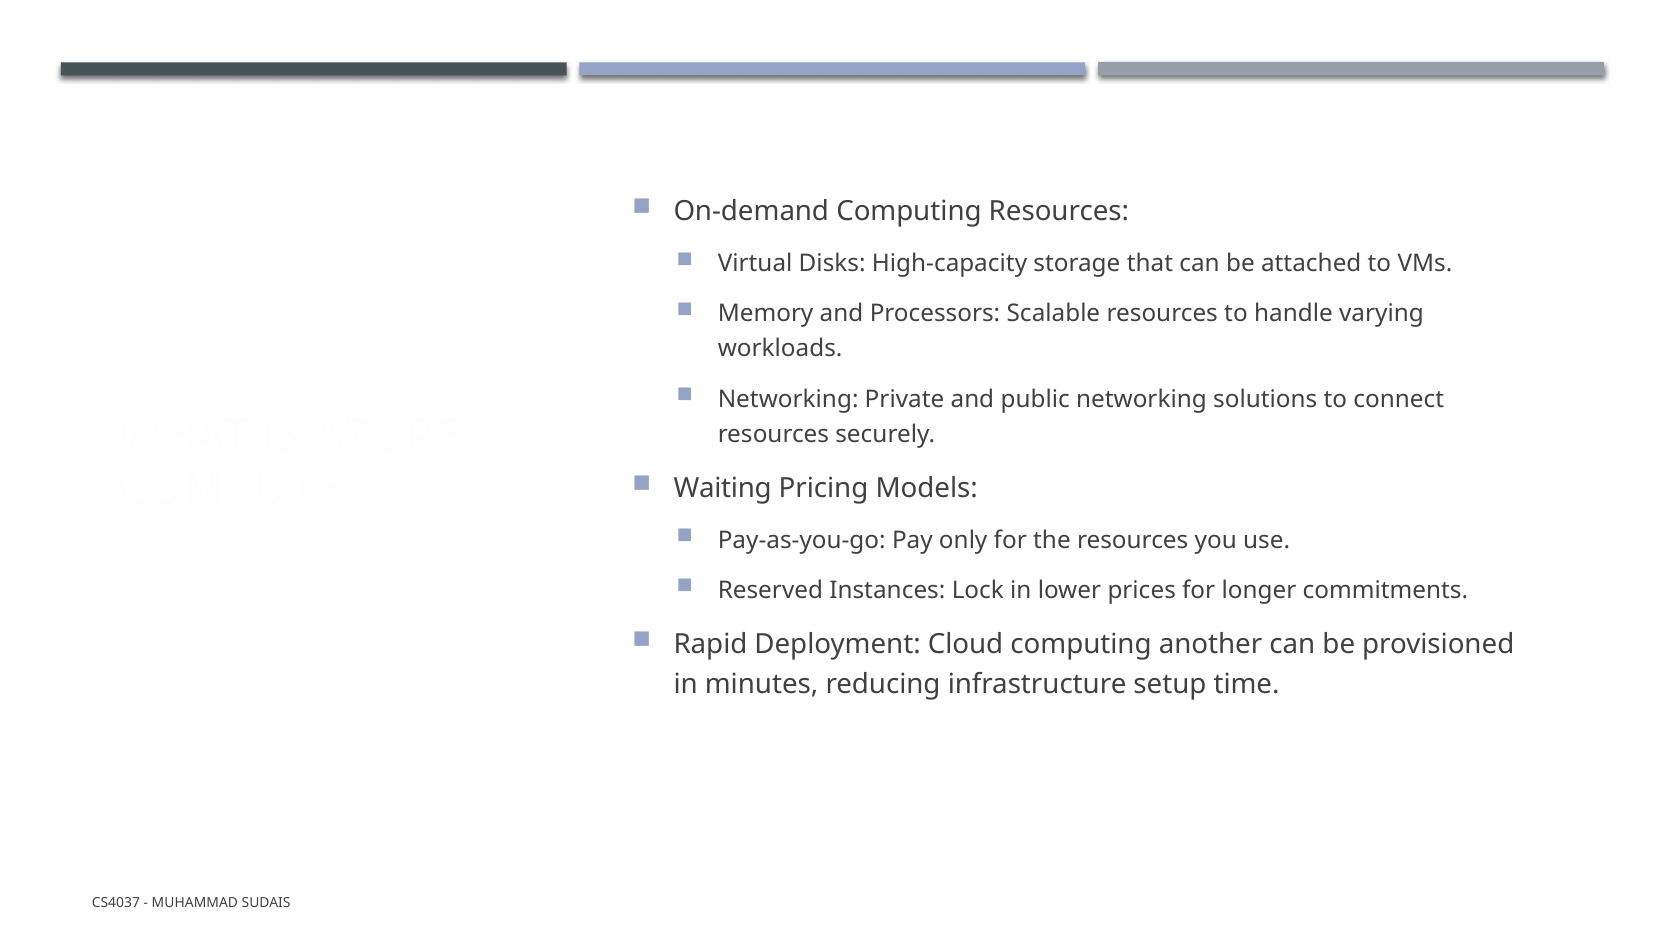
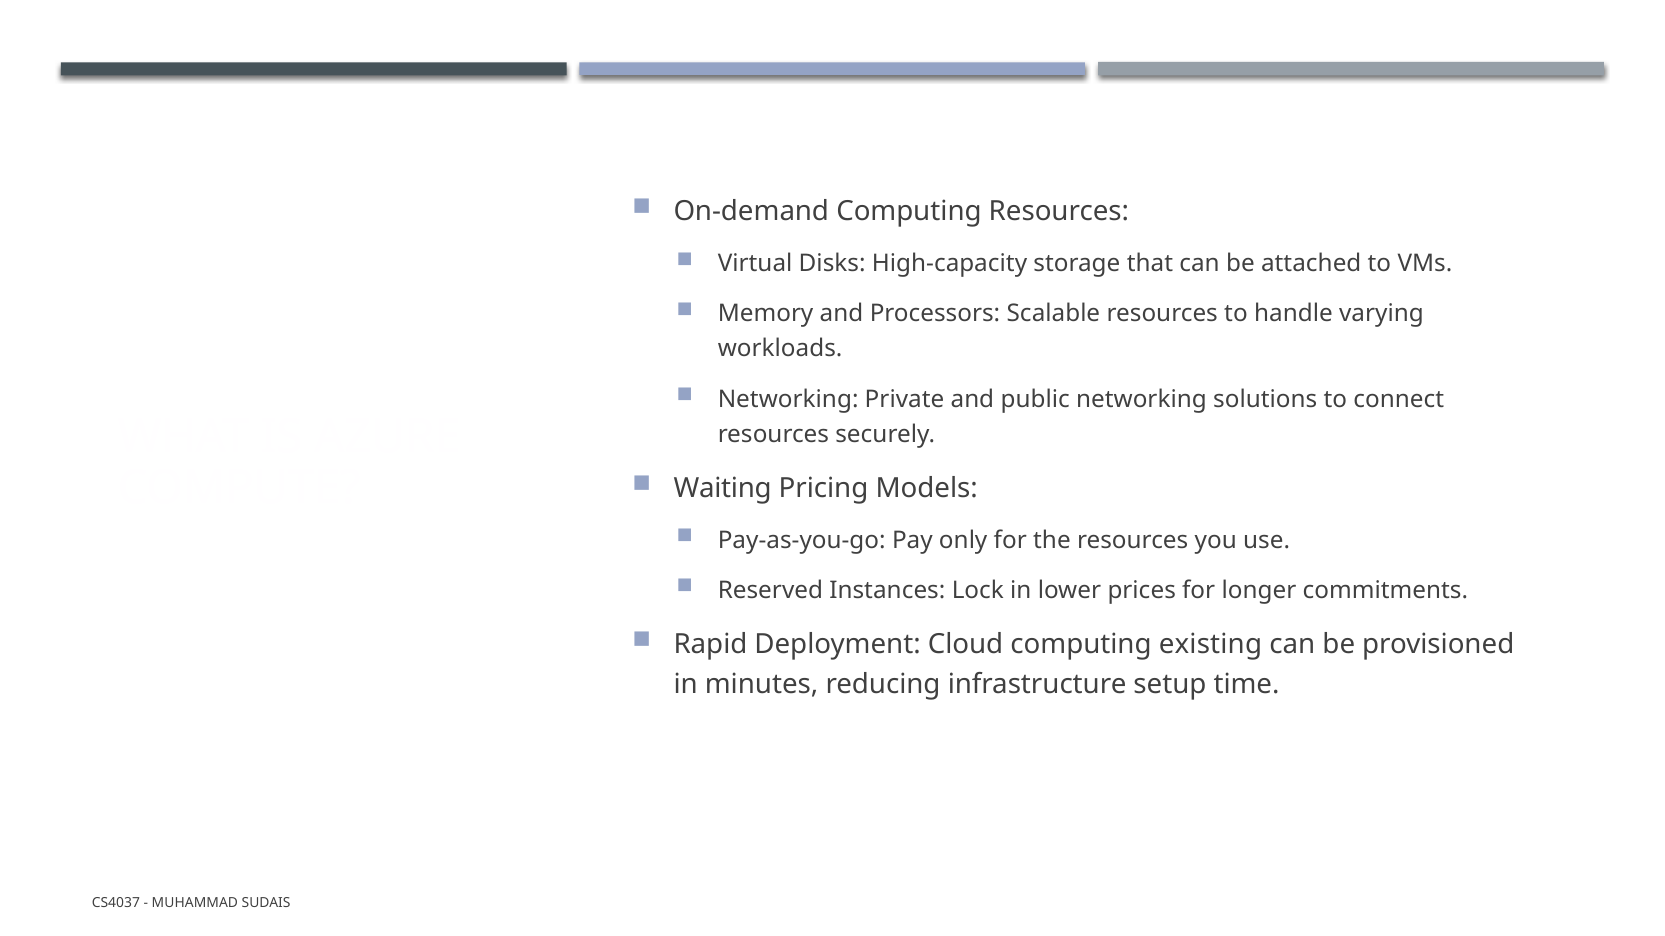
another: another -> existing
